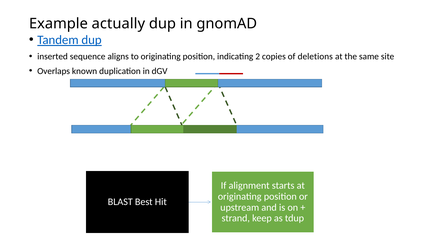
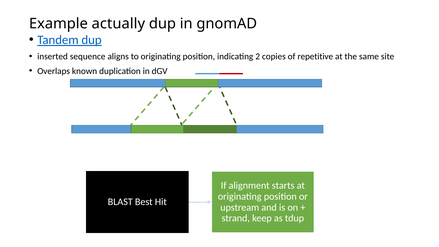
deletions: deletions -> repetitive
